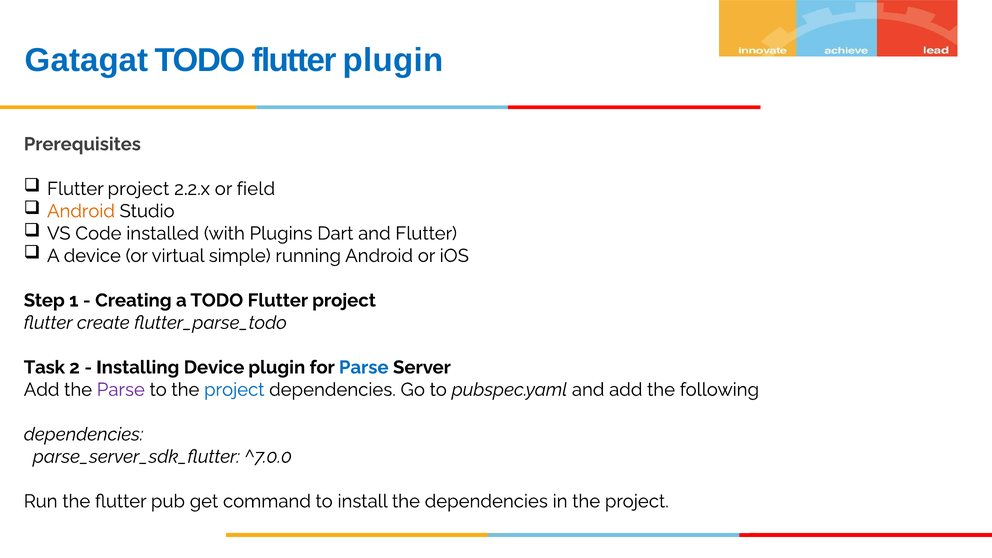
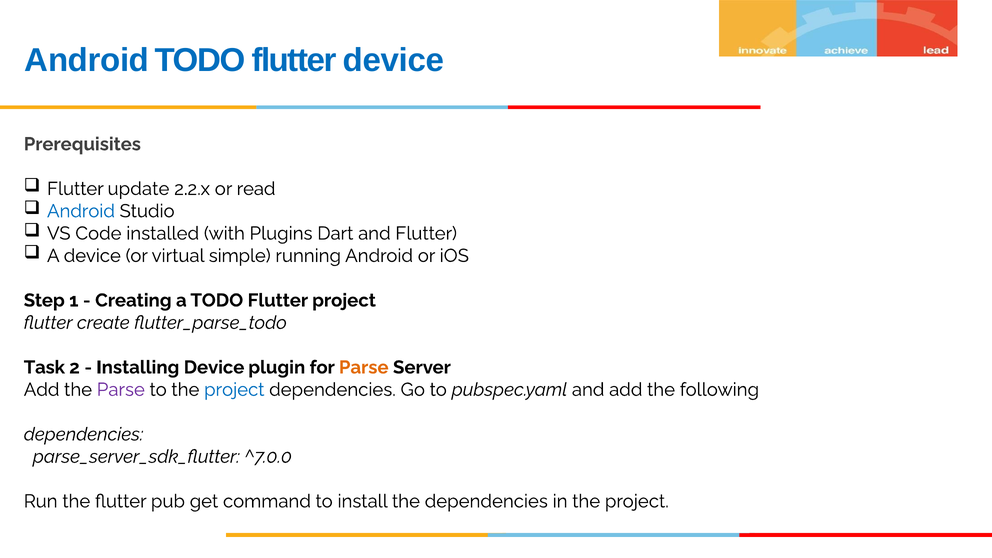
Gatagat at (87, 60): Gatagat -> Android
flutter plugin: plugin -> device
project at (138, 189): project -> update
field: field -> read
Android at (81, 211) colour: orange -> blue
Parse at (364, 367) colour: blue -> orange
